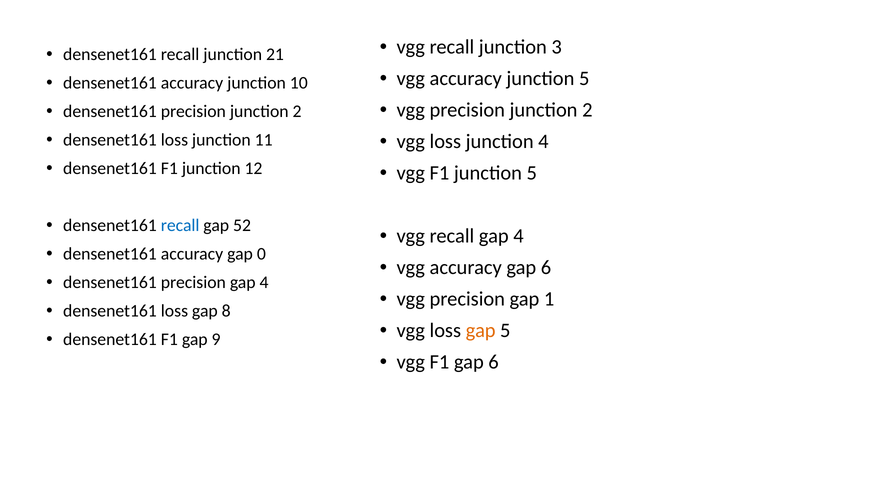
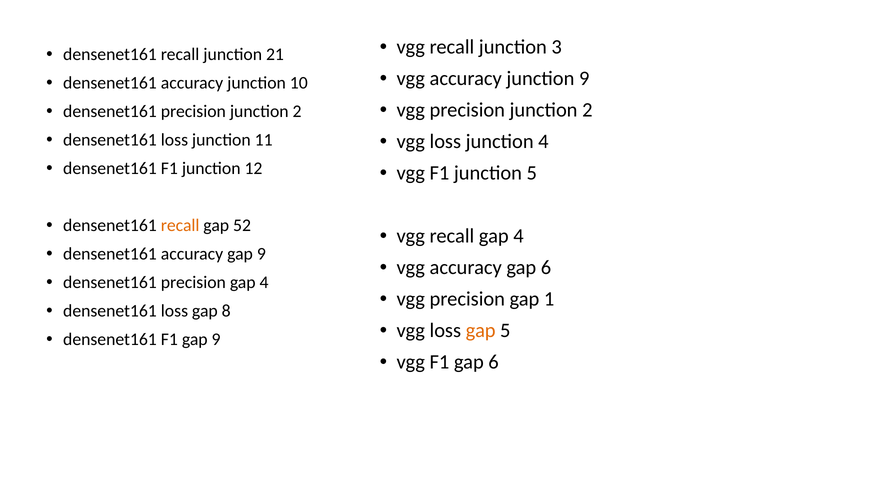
accuracy junction 5: 5 -> 9
recall at (180, 225) colour: blue -> orange
accuracy gap 0: 0 -> 9
